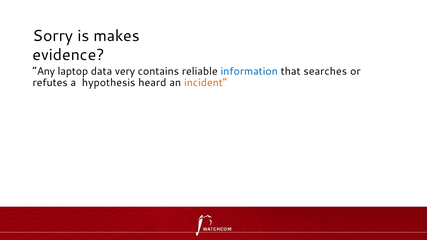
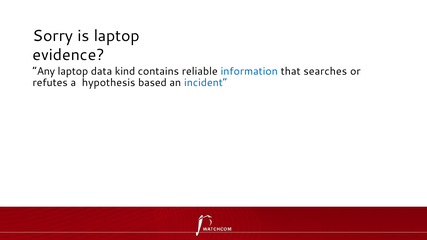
is makes: makes -> laptop
very: very -> kind
heard: heard -> based
incident colour: orange -> blue
